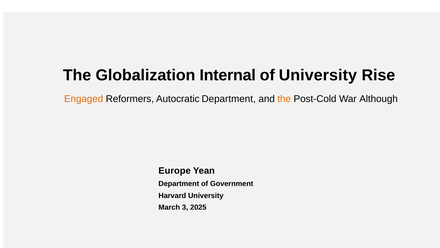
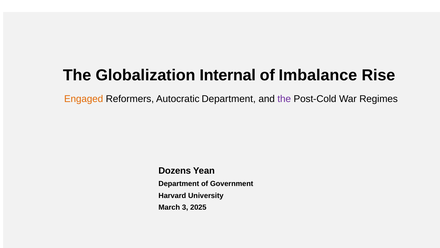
of University: University -> Imbalance
the at (284, 99) colour: orange -> purple
Although: Although -> Regimes
Europe: Europe -> Dozens
